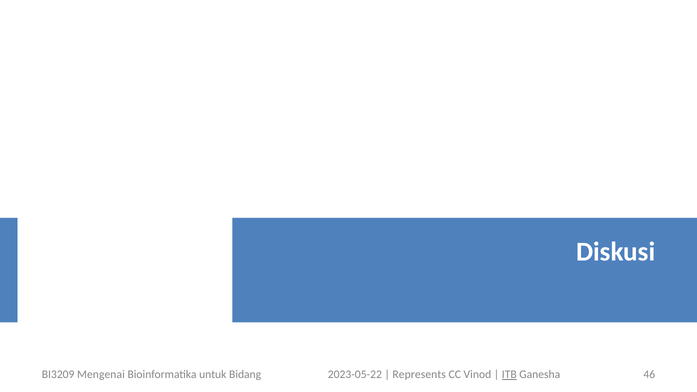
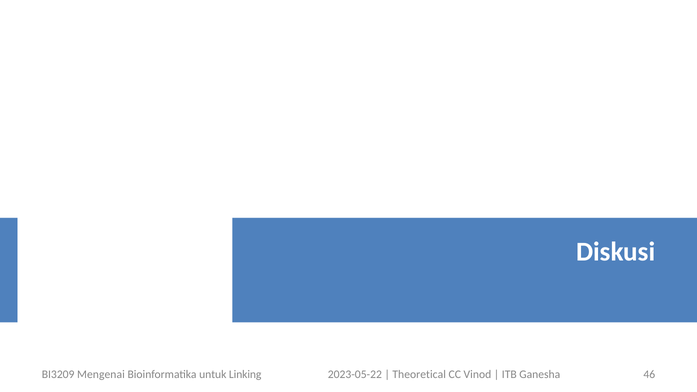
Bidang: Bidang -> Linking
Represents: Represents -> Theoretical
ITB underline: present -> none
